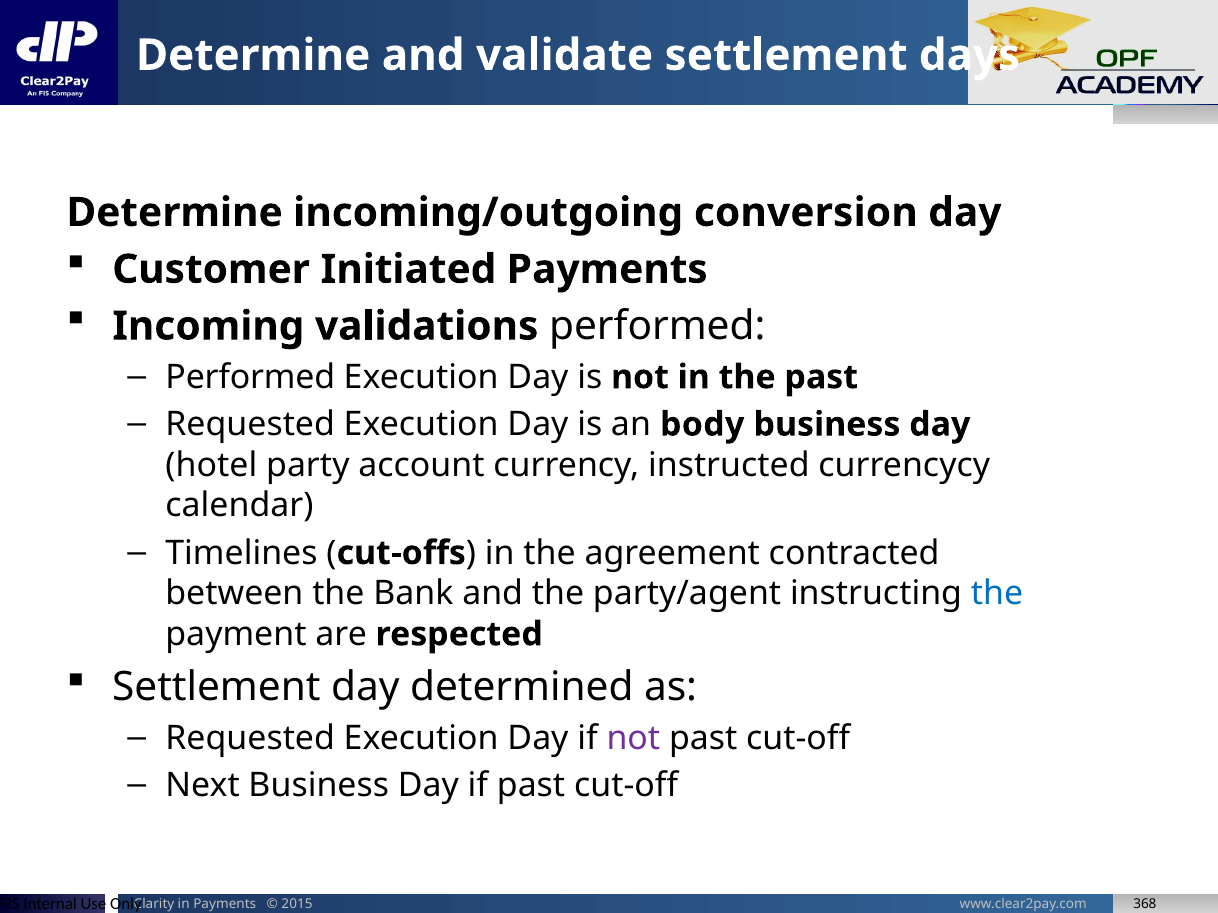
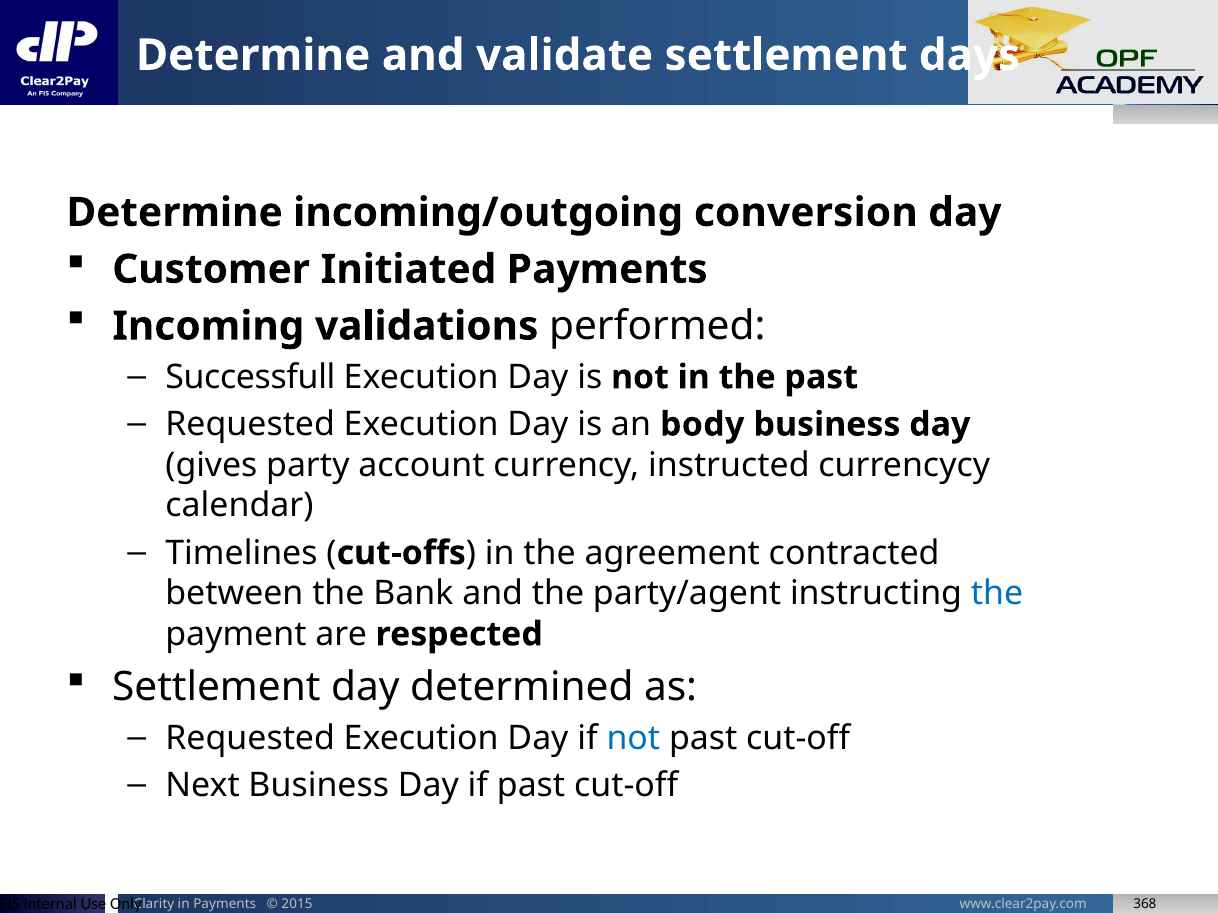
Performed at (250, 377): Performed -> Successfull
hotel: hotel -> gives
not at (633, 739) colour: purple -> blue
